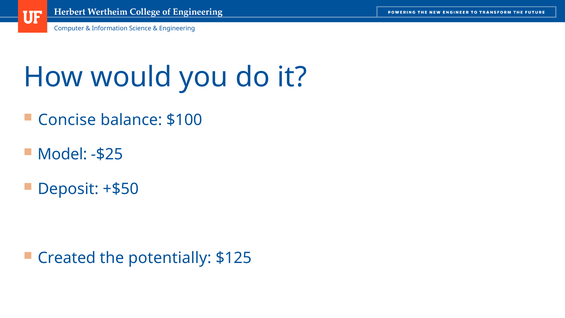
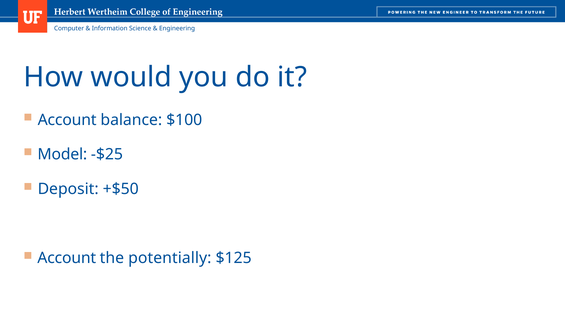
Concise at (67, 120): Concise -> Account
Created at (67, 258): Created -> Account
